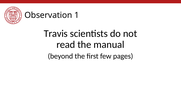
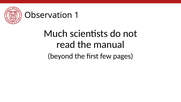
Travis: Travis -> Much
